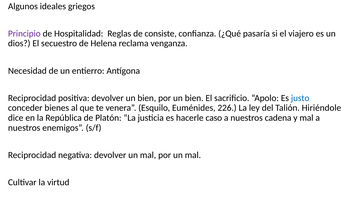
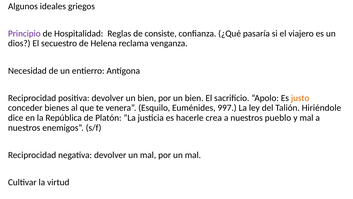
justo colour: blue -> orange
226: 226 -> 997
caso: caso -> crea
cadena: cadena -> pueblo
